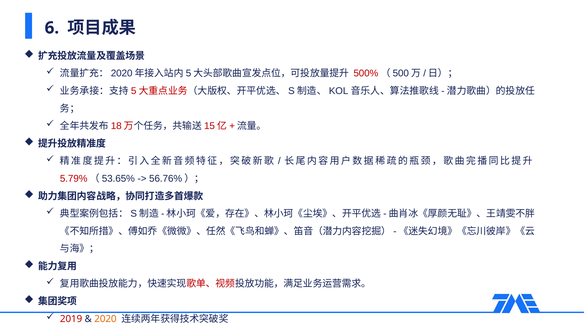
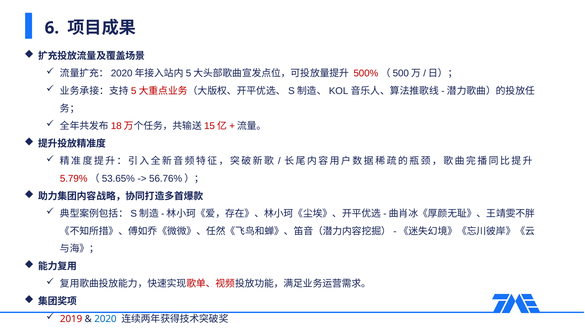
2020 colour: orange -> blue
